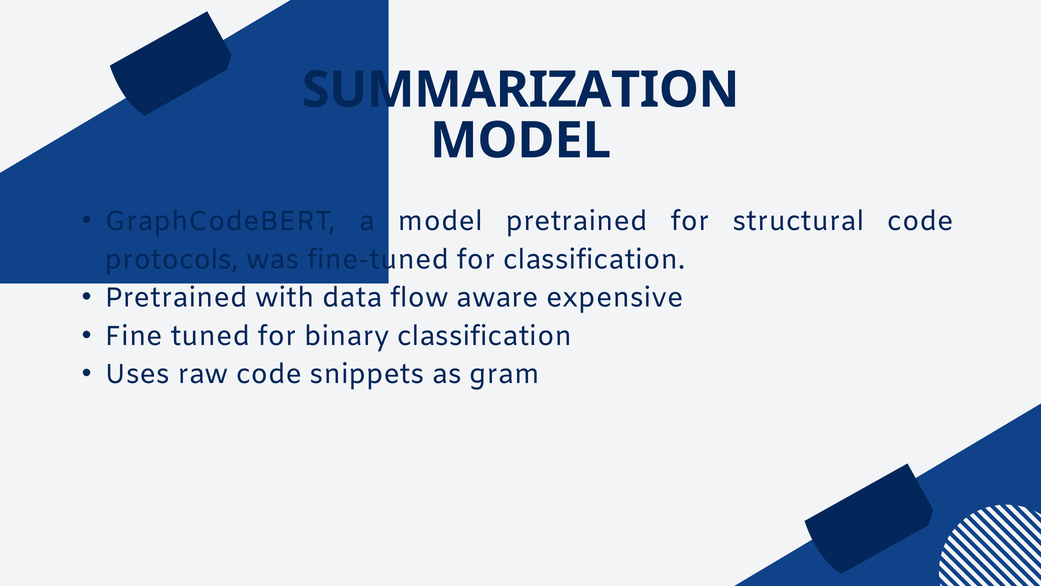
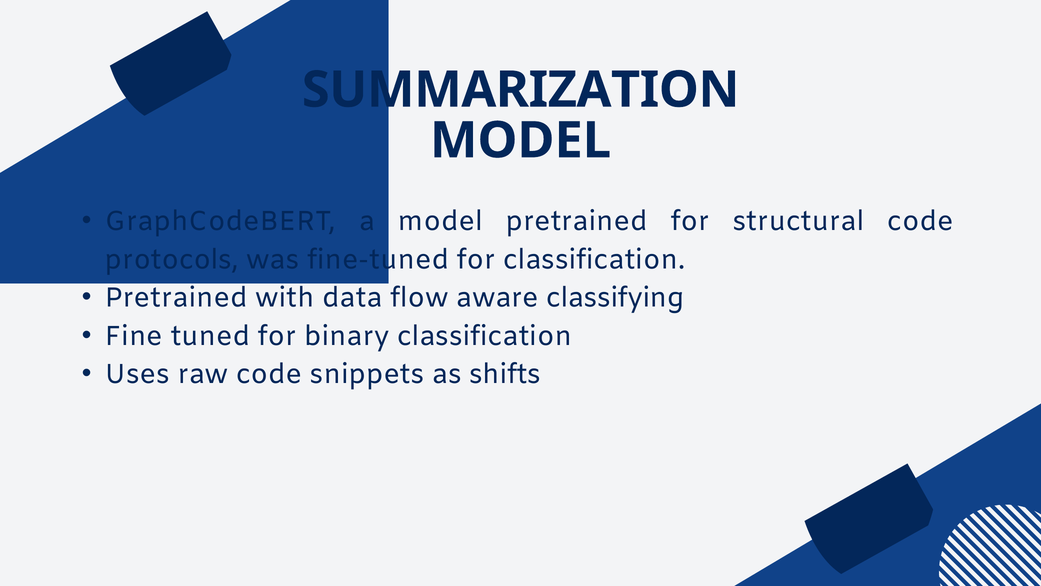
expensive: expensive -> classifying
gram: gram -> shifts
